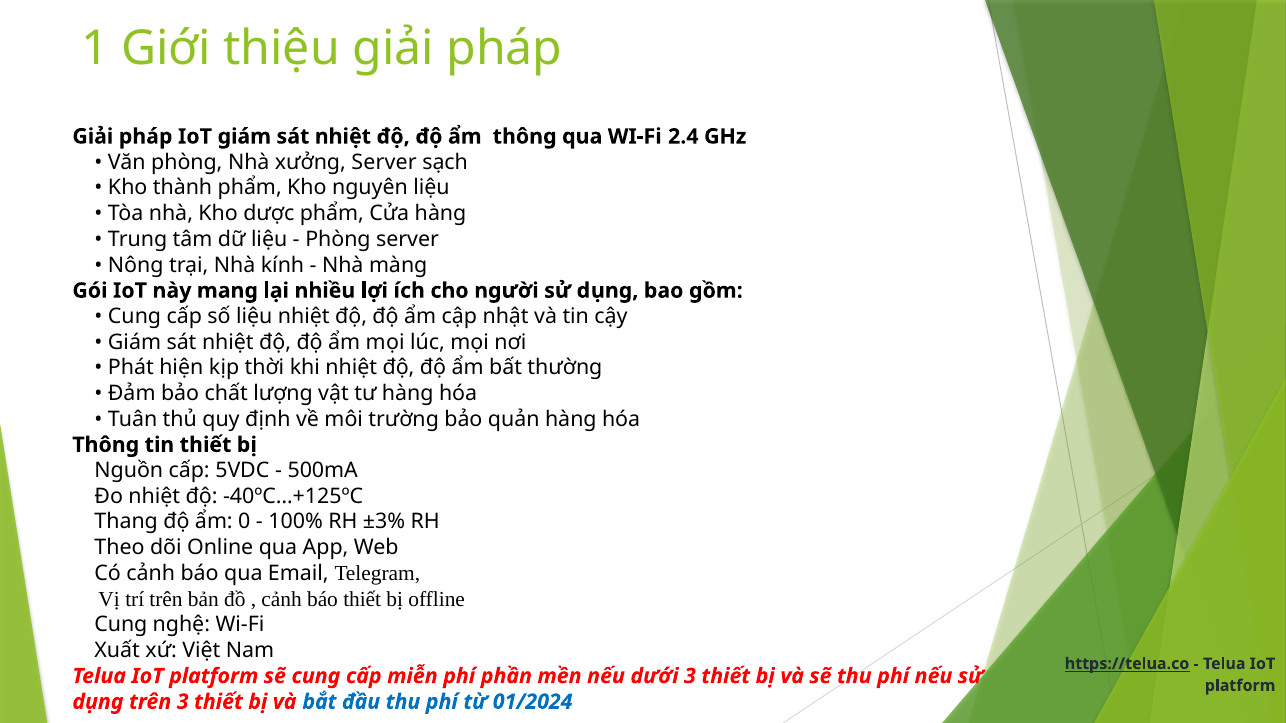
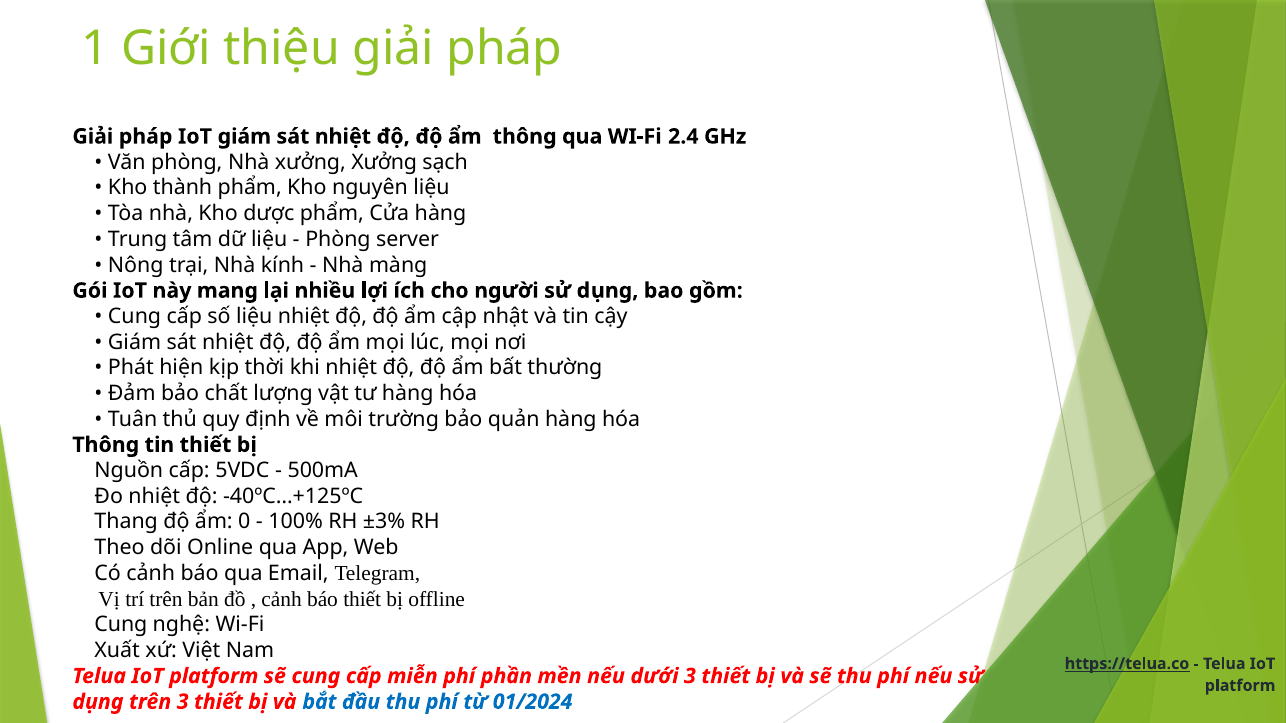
xưởng Server: Server -> Xưởng
